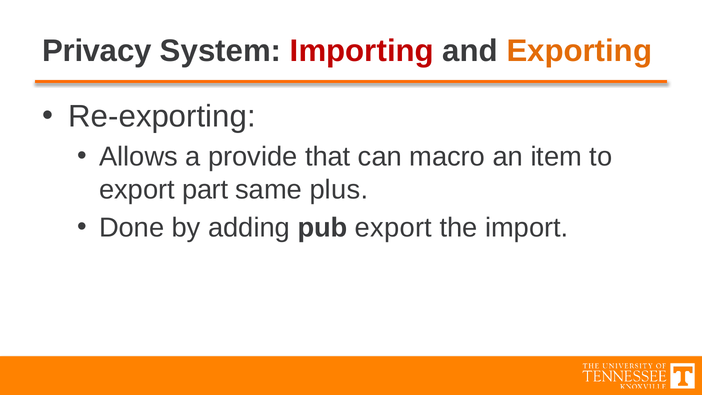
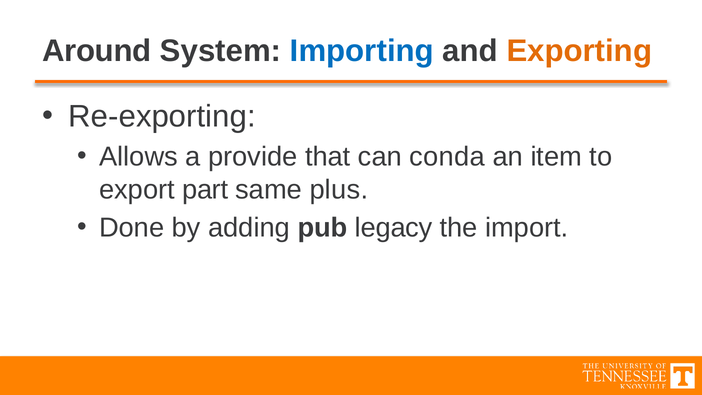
Privacy: Privacy -> Around
Importing colour: red -> blue
macro: macro -> conda
pub export: export -> legacy
